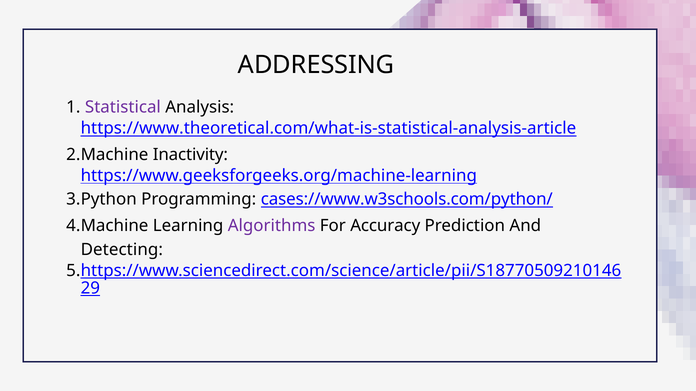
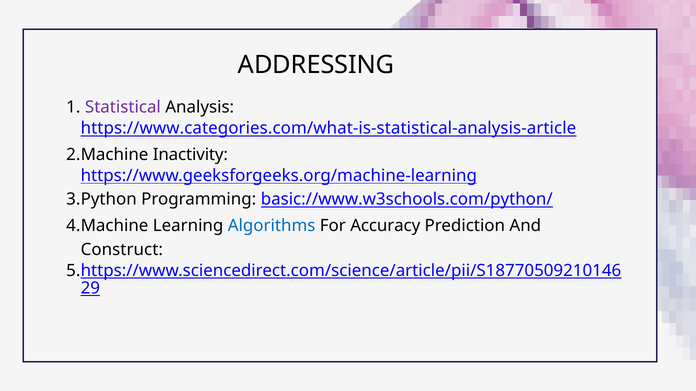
https://www.theoretical.com/what-is-statistical-analysis-article: https://www.theoretical.com/what-is-statistical-analysis-article -> https://www.categories.com/what-is-statistical-analysis-article
cases://www.w3schools.com/python/: cases://www.w3schools.com/python/ -> basic://www.w3schools.com/python/
Algorithms colour: purple -> blue
Detecting: Detecting -> Construct
